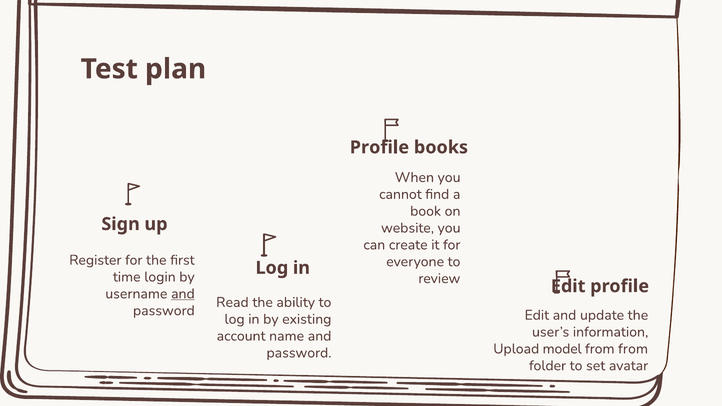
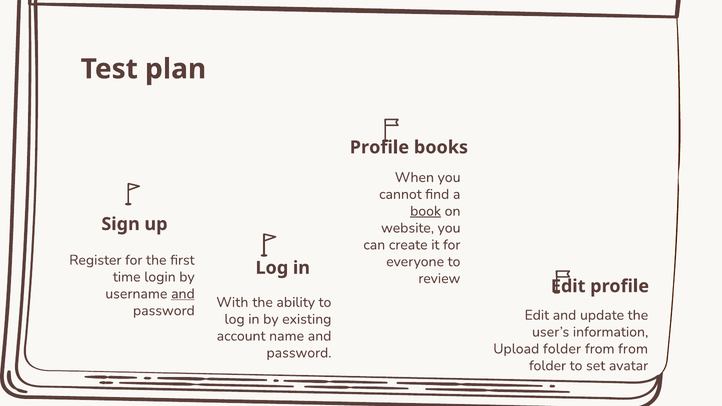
book underline: none -> present
Read: Read -> With
Upload model: model -> folder
